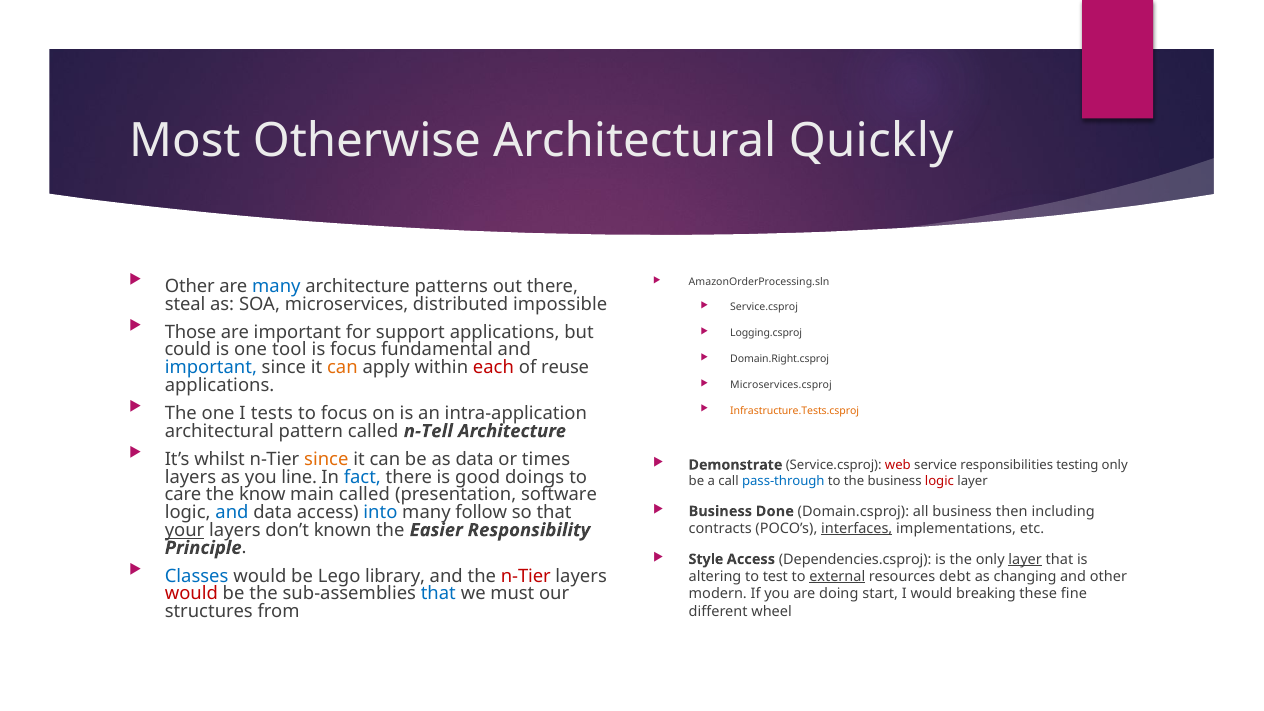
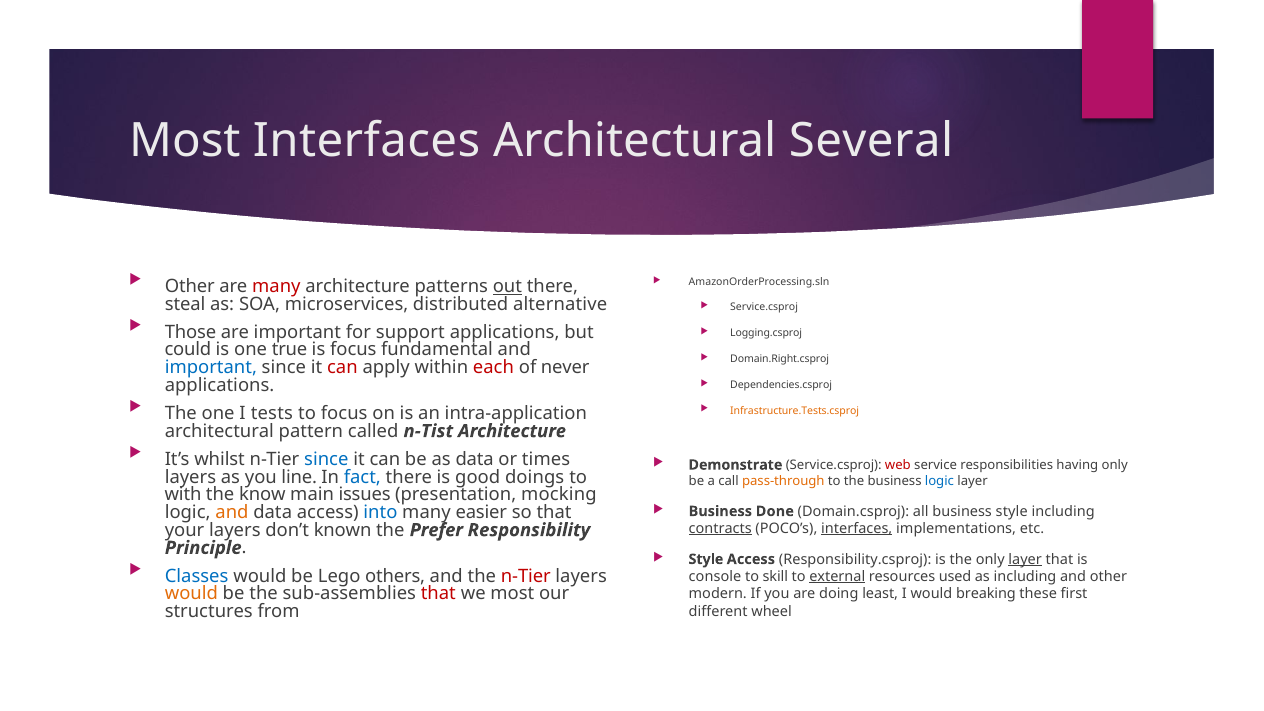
Most Otherwise: Otherwise -> Interfaces
Quickly: Quickly -> Several
many at (276, 286) colour: blue -> red
out underline: none -> present
impossible: impossible -> alternative
tool: tool -> true
can at (342, 368) colour: orange -> red
reuse: reuse -> never
Microservices.csproj: Microservices.csproj -> Dependencies.csproj
n-Tell: n-Tell -> n-Tist
since at (326, 459) colour: orange -> blue
testing: testing -> having
pass-through colour: blue -> orange
logic at (939, 481) colour: red -> blue
care: care -> with
main called: called -> issues
software: software -> mocking
business then: then -> style
and at (232, 512) colour: blue -> orange
follow: follow -> easier
contracts underline: none -> present
your underline: present -> none
Easier: Easier -> Prefer
Dependencies.csproj: Dependencies.csproj -> Responsibility.csproj
library: library -> others
altering: altering -> console
test: test -> skill
debt: debt -> used
as changing: changing -> including
would at (191, 594) colour: red -> orange
that at (438, 594) colour: blue -> red
we must: must -> most
start: start -> least
fine: fine -> first
